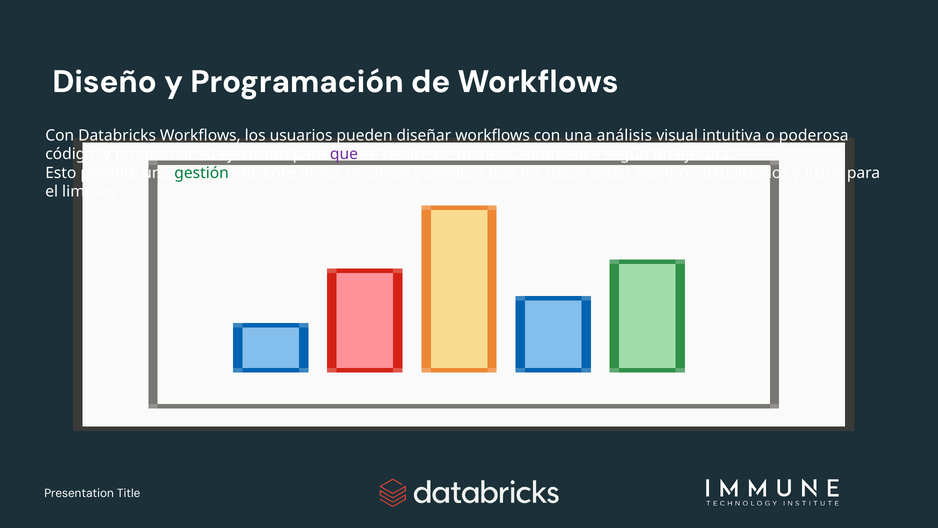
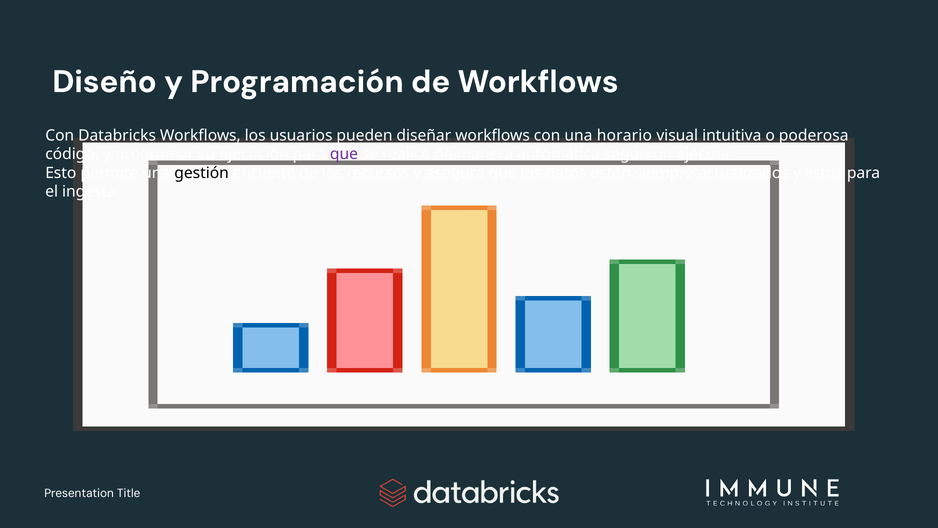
análisis: análisis -> horario
gestión colour: green -> black
limpios: limpios -> ingesta
